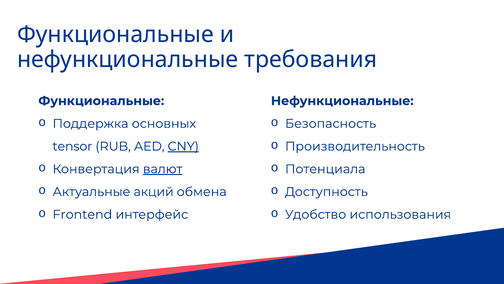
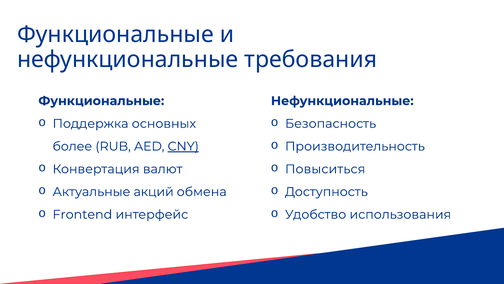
tensor: tensor -> более
валют underline: present -> none
Потенциала: Потенциала -> Повыситься
